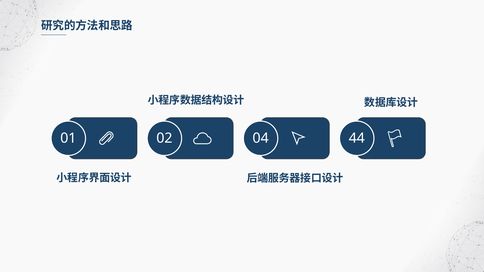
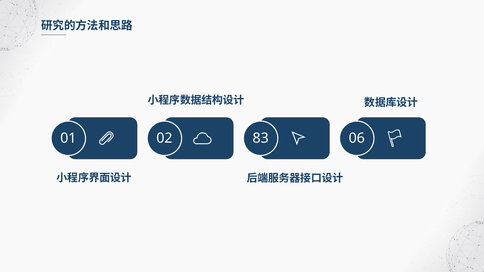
04: 04 -> 83
44: 44 -> 06
